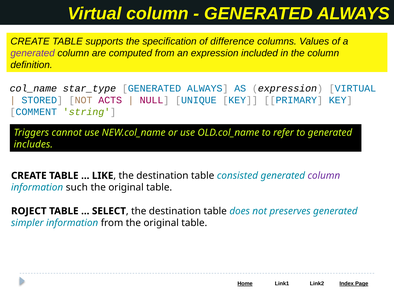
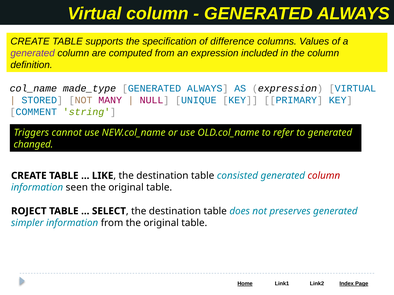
star_type: star_type -> made_type
ACTS: ACTS -> MANY
includes: includes -> changed
column at (324, 176) colour: purple -> red
such: such -> seen
